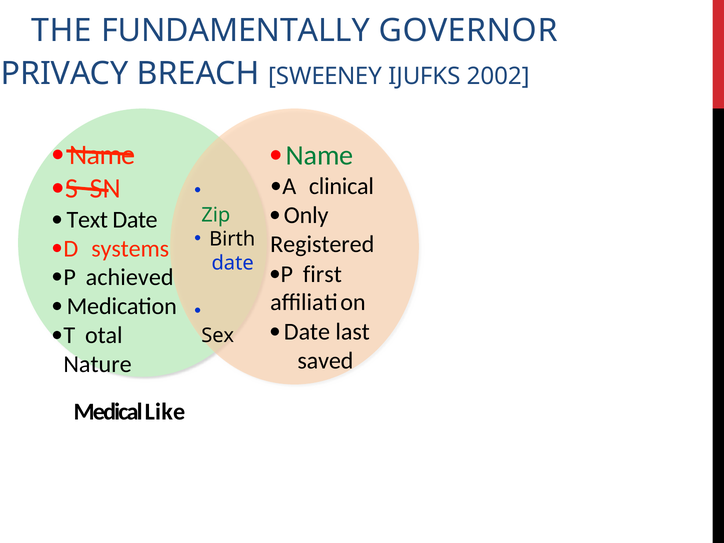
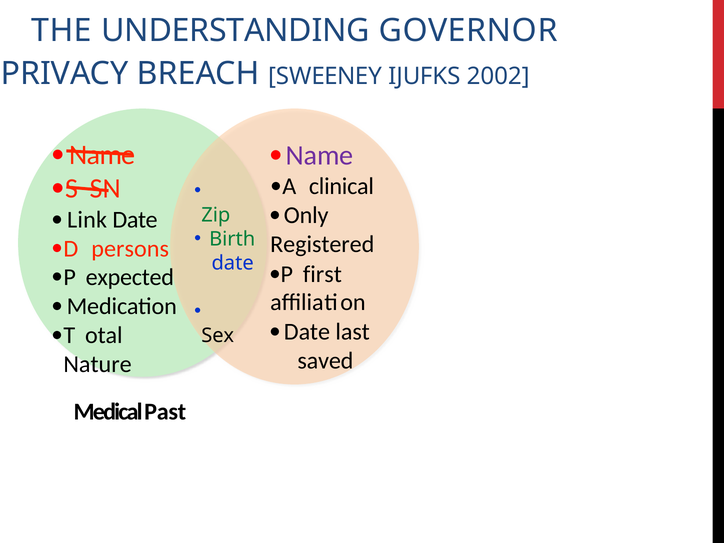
FUNDAMENTALLY: FUNDAMENTALLY -> UNDERSTANDING
Name at (320, 156) colour: green -> purple
Text: Text -> Link
Birth colour: black -> green
systems: systems -> persons
achieved: achieved -> expected
Like: Like -> Past
